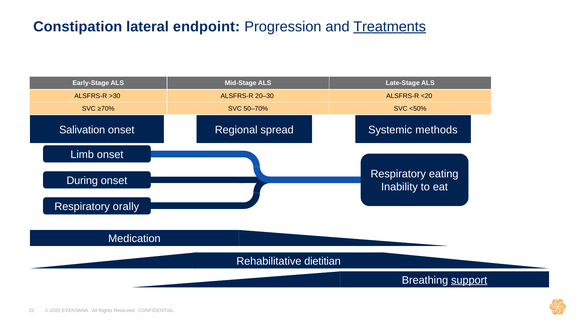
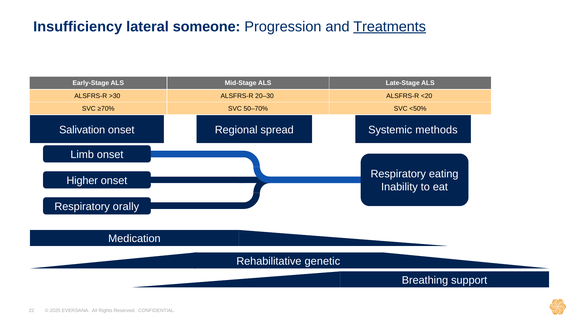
Constipation: Constipation -> Insufficiency
endpoint: endpoint -> someone
During: During -> Higher
dietitian: dietitian -> genetic
support underline: present -> none
